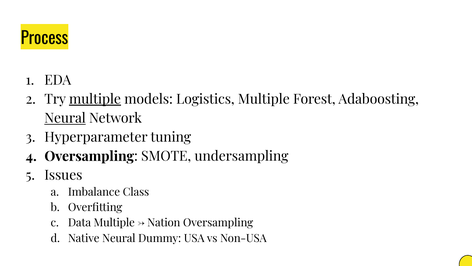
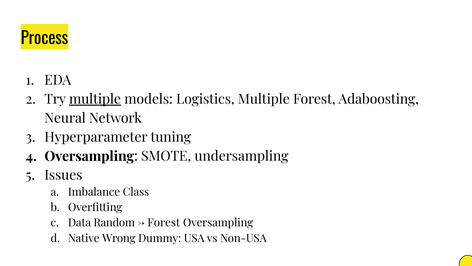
Neural at (65, 118) underline: present -> none
Data Multiple: Multiple -> Random
Nation at (164, 223): Nation -> Forest
Native Neural: Neural -> Wrong
